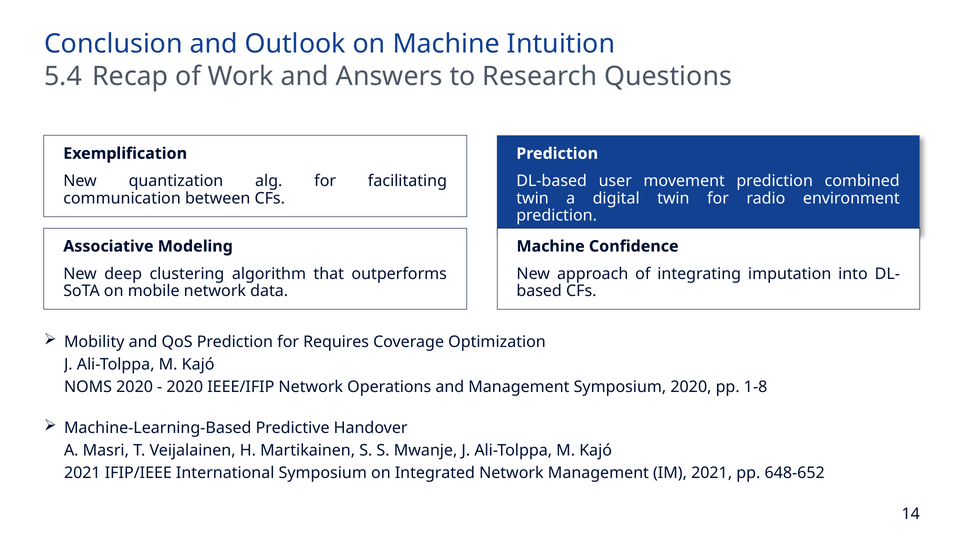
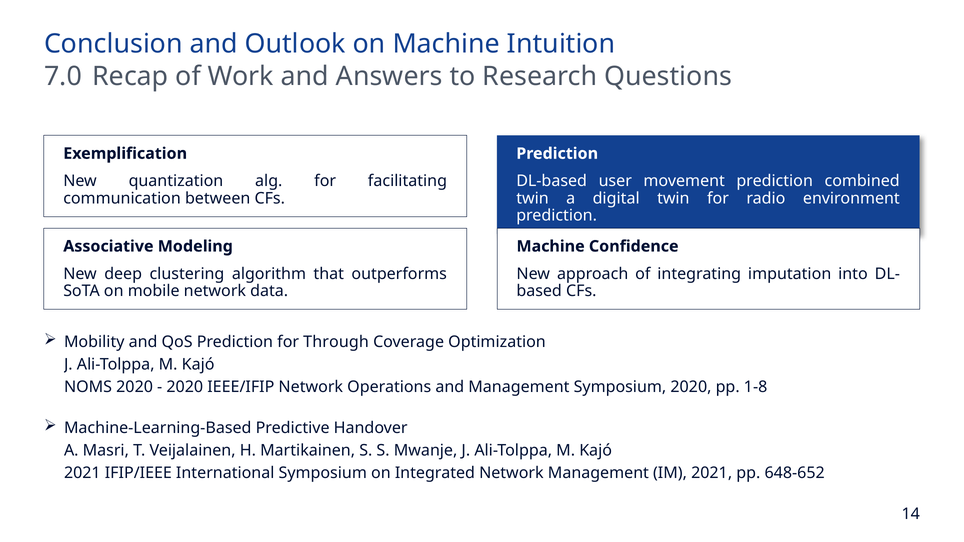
5.4: 5.4 -> 7.0
Requires: Requires -> Through
